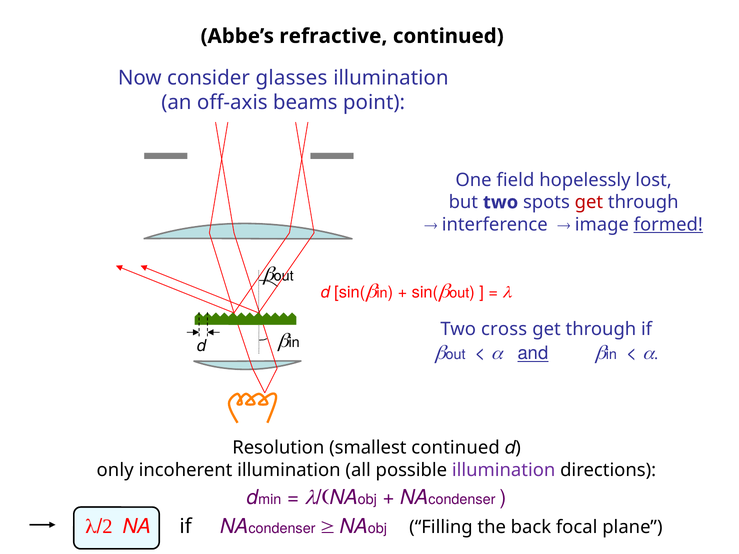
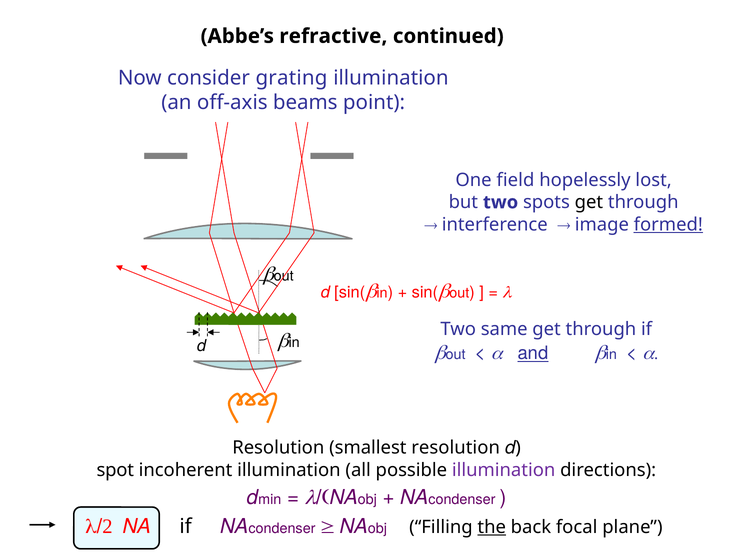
glasses: glasses -> grating
get at (589, 202) colour: red -> black
cross: cross -> same
smallest continued: continued -> resolution
only: only -> spot
the underline: none -> present
